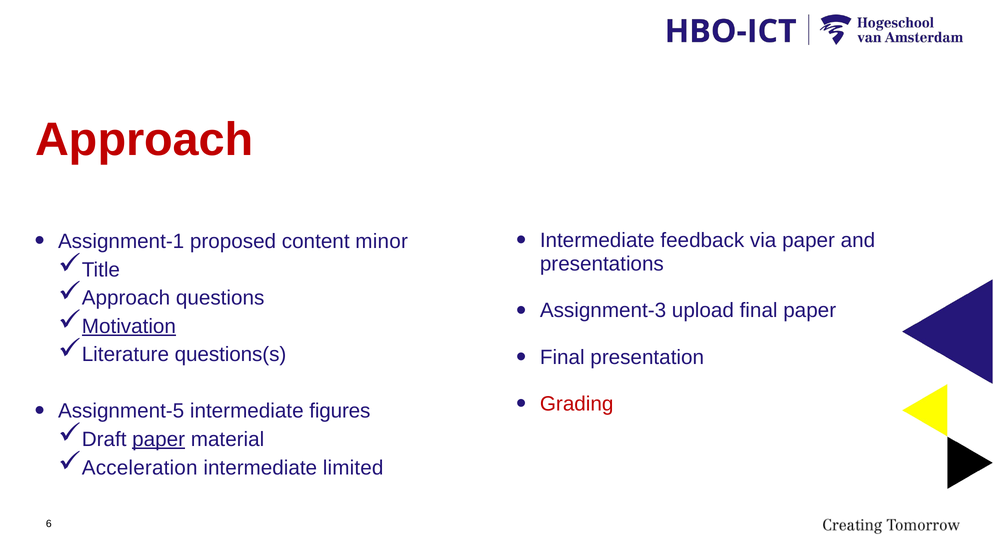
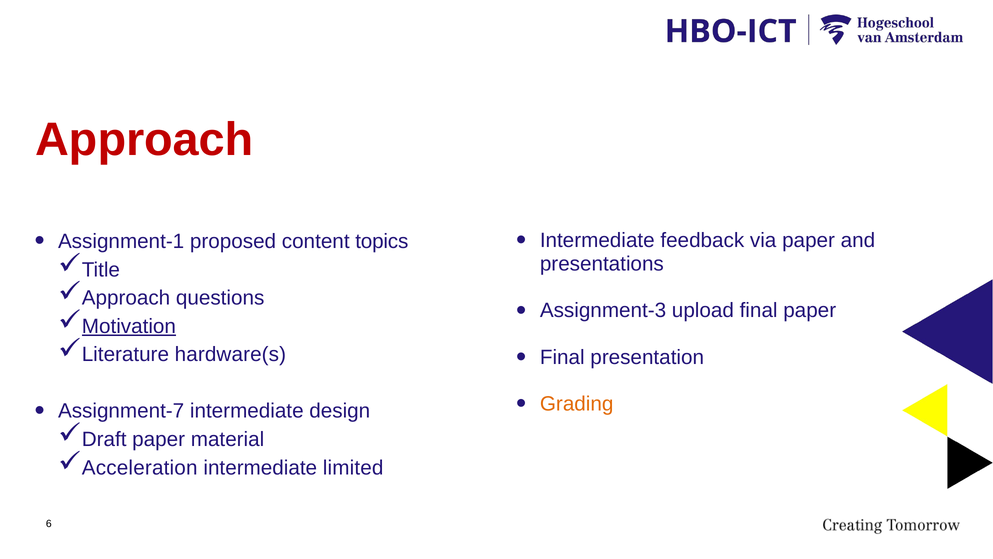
minor: minor -> topics
questions(s: questions(s -> hardware(s
Grading colour: red -> orange
Assignment-5: Assignment-5 -> Assignment-7
figures: figures -> design
paper at (159, 439) underline: present -> none
